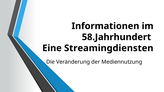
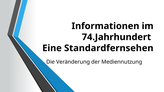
58.Jahrhundert: 58.Jahrhundert -> 74.Jahrhundert
Streamingdiensten: Streamingdiensten -> Standardfernsehen
